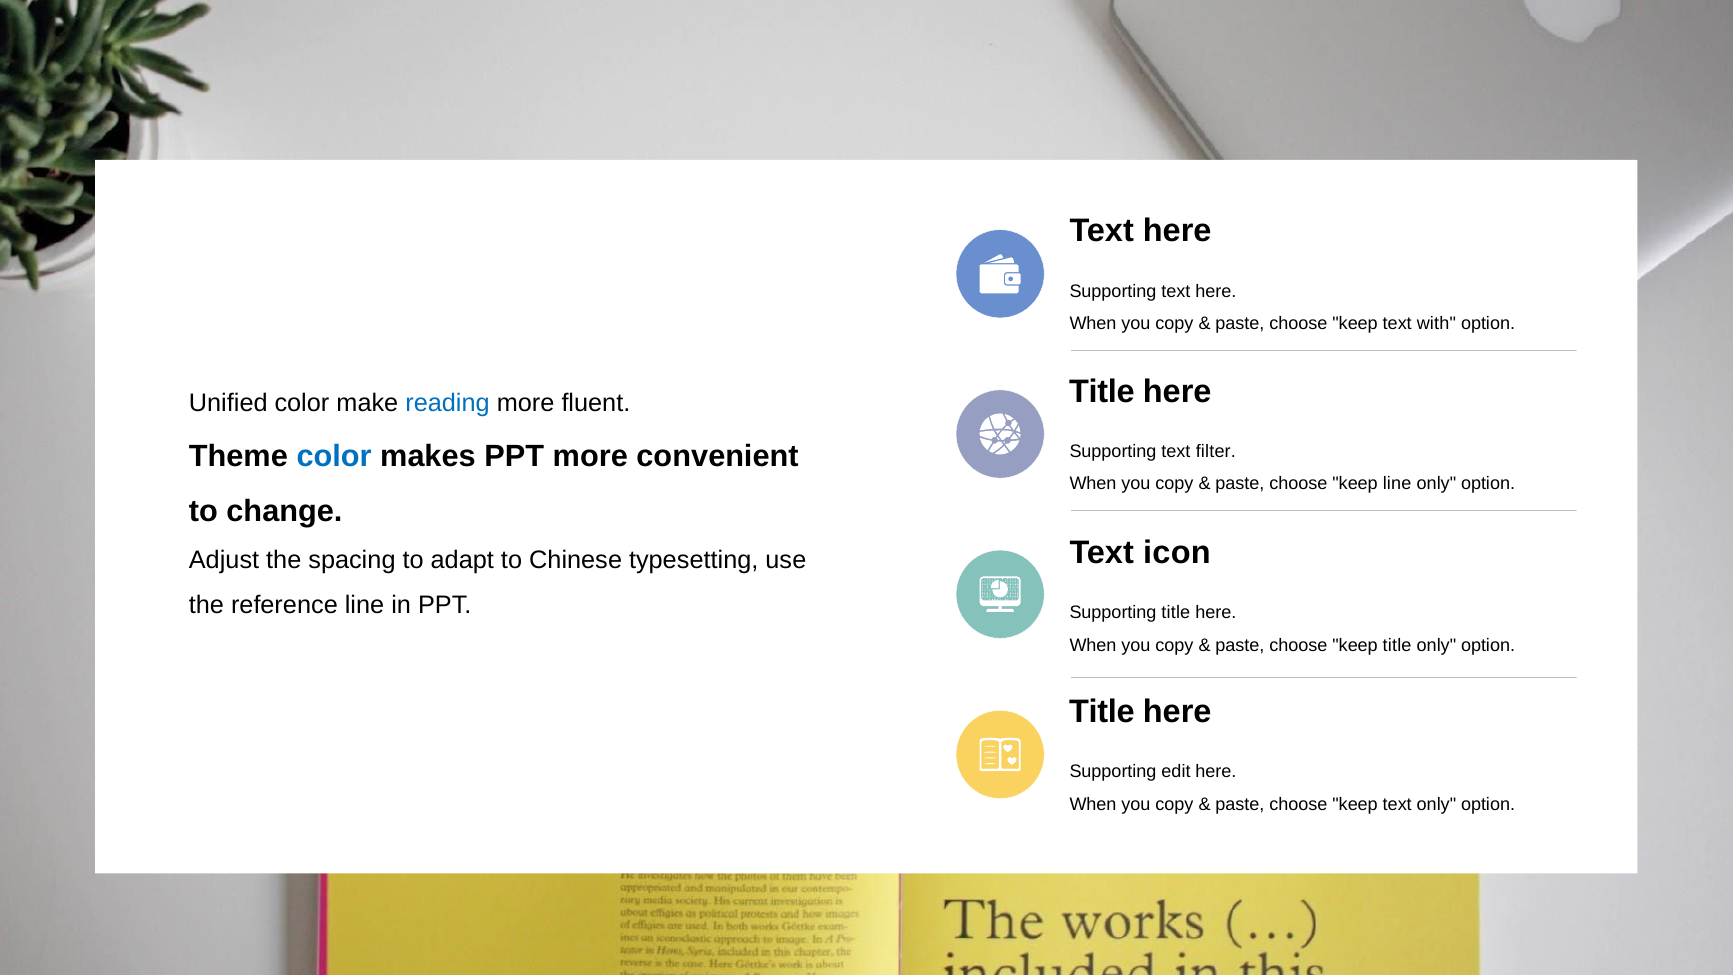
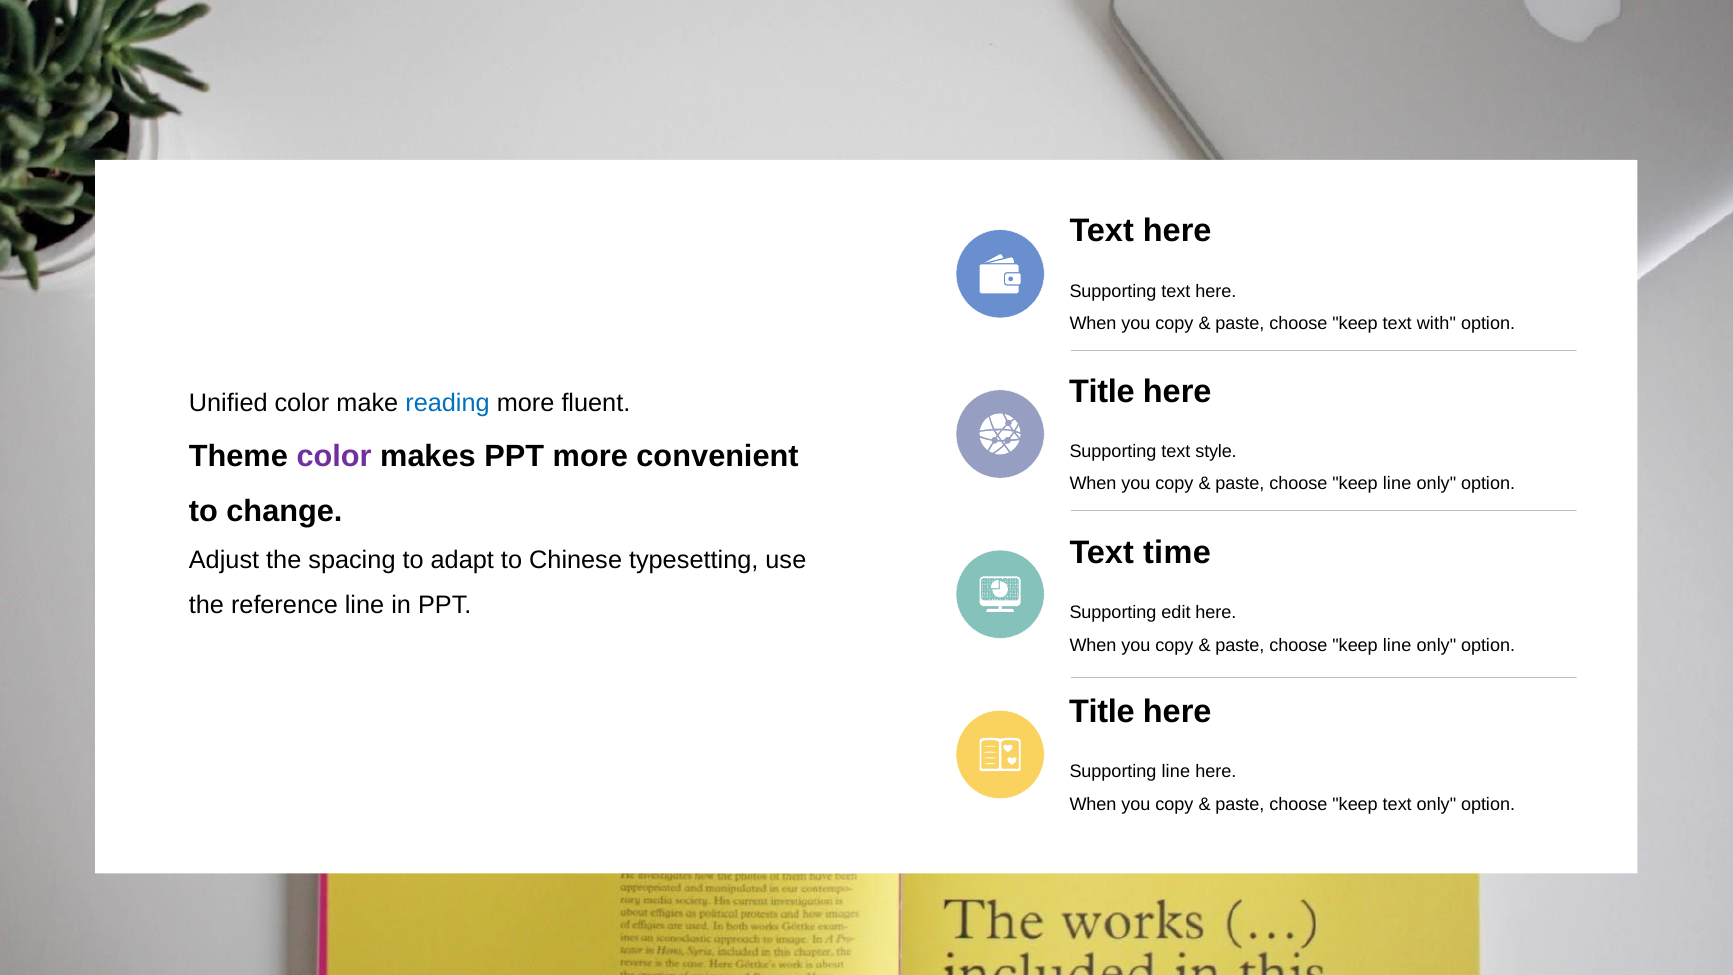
color at (334, 456) colour: blue -> purple
filter: filter -> style
icon: icon -> time
Supporting title: title -> edit
title at (1397, 645): title -> line
Supporting edit: edit -> line
